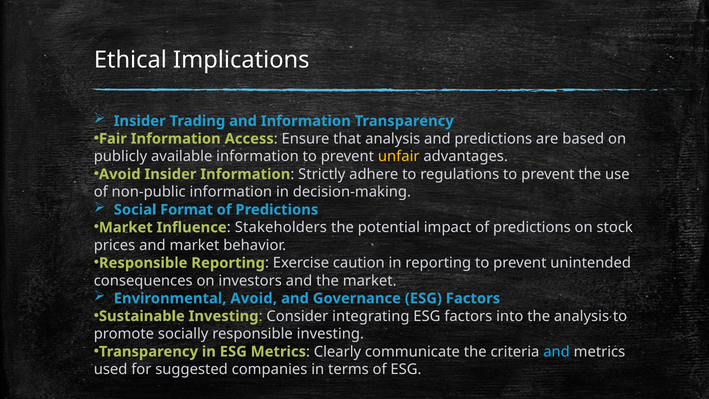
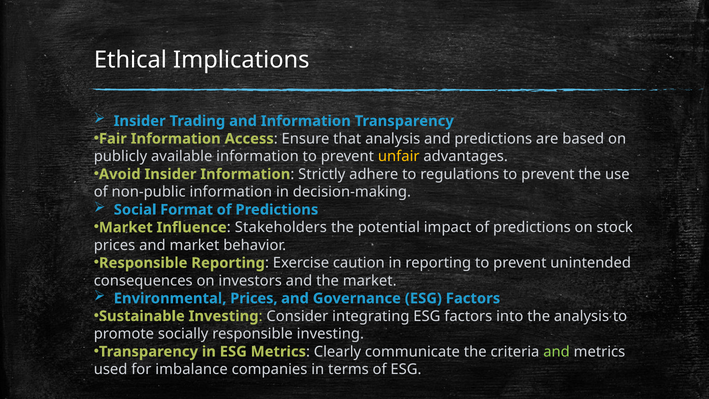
Environmental Avoid: Avoid -> Prices
and at (557, 352) colour: light blue -> light green
suggested: suggested -> imbalance
